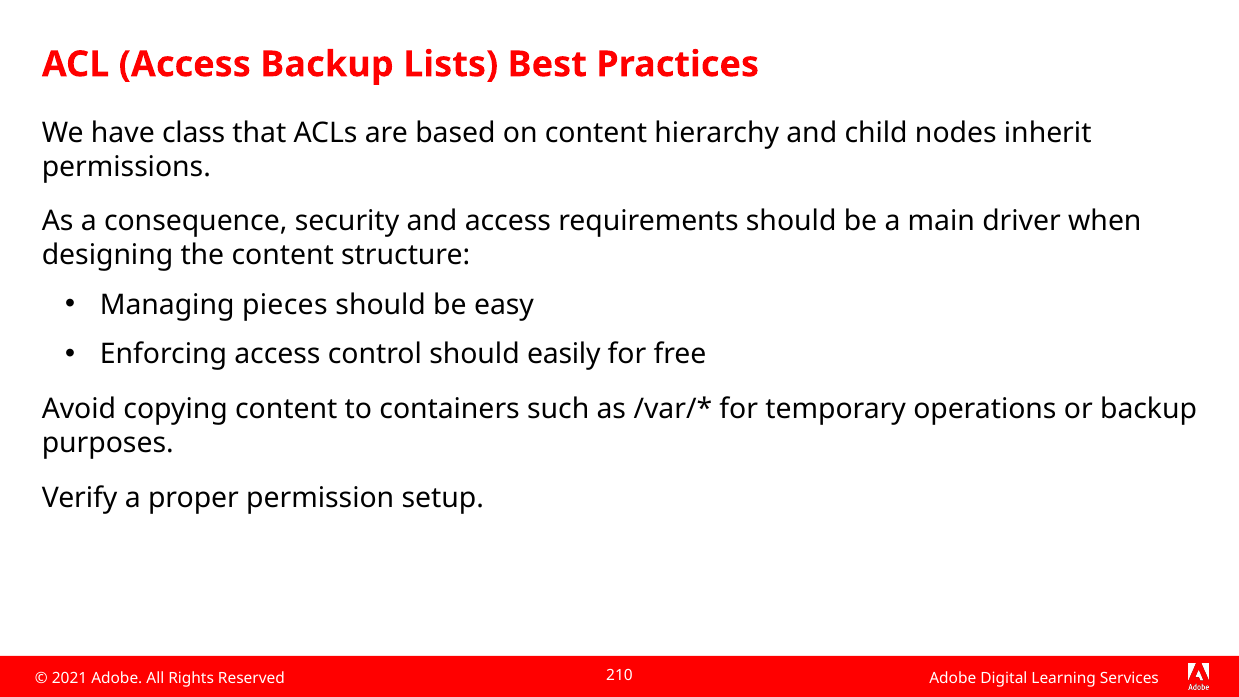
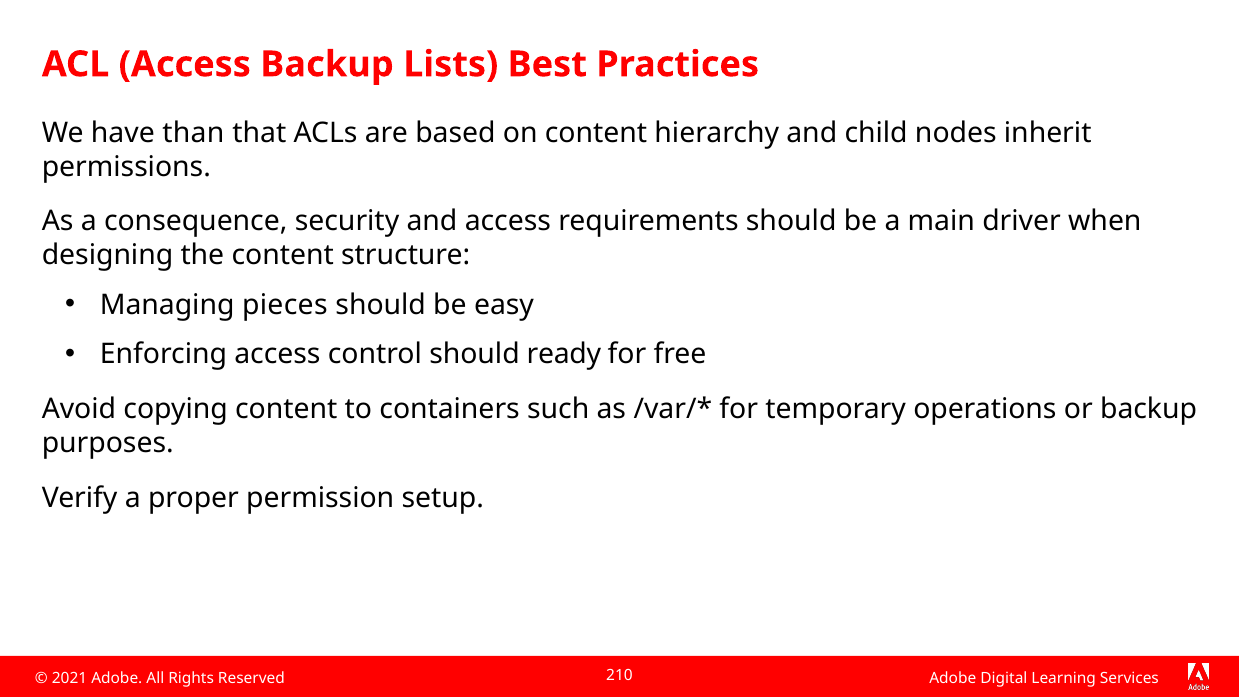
class: class -> than
easily: easily -> ready
